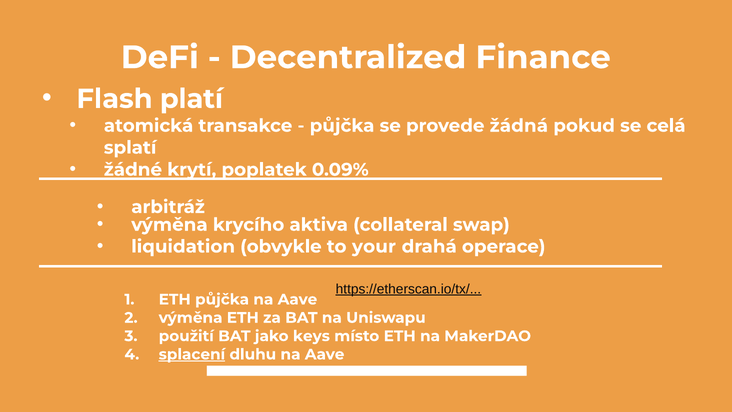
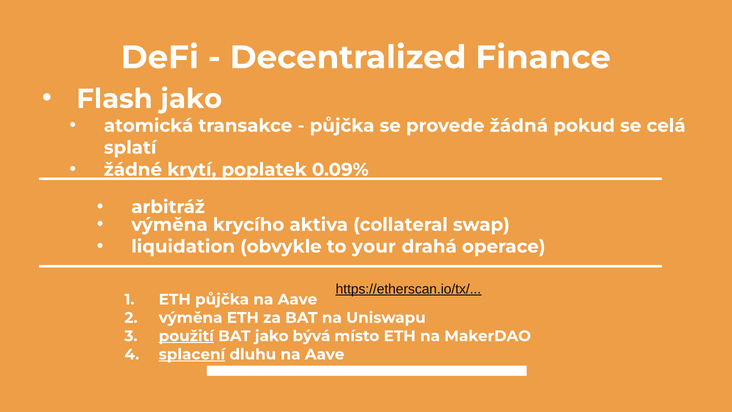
Flash platí: platí -> jako
použití underline: none -> present
keys: keys -> bývá
